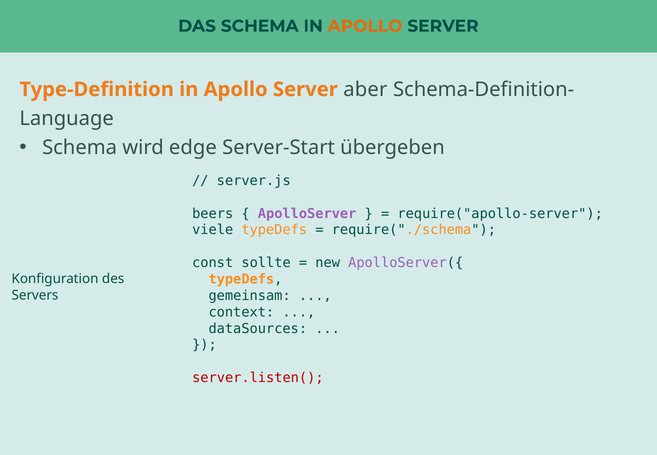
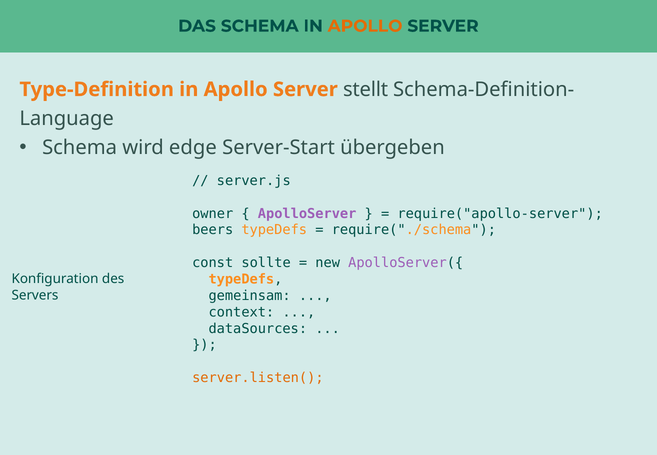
aber: aber -> stellt
beers: beers -> owner
viele: viele -> beers
server.listen( colour: red -> orange
